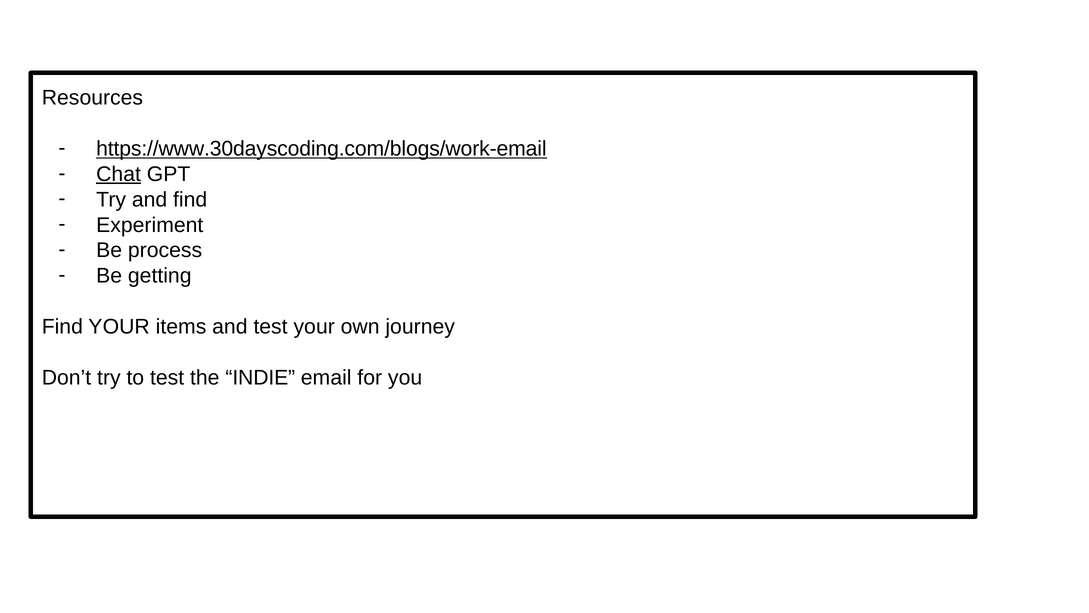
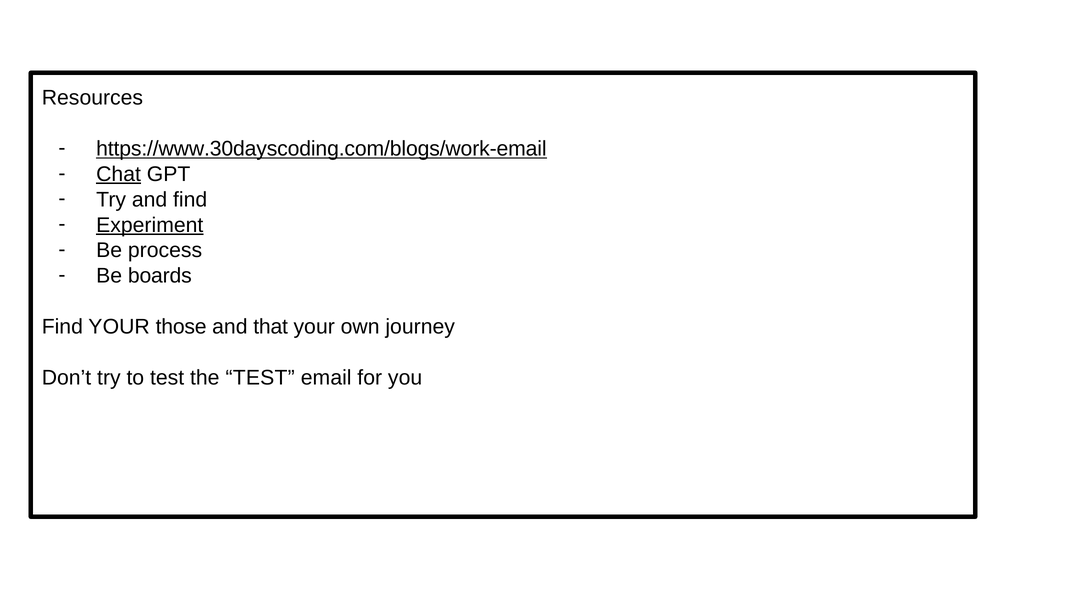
Experiment underline: none -> present
getting: getting -> boards
items: items -> those
and test: test -> that
the INDIE: INDIE -> TEST
